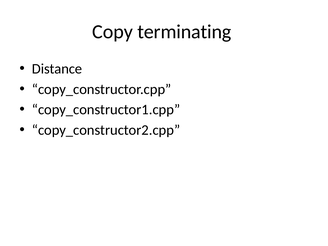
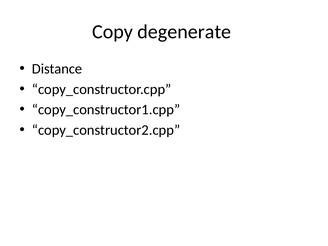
terminating: terminating -> degenerate
